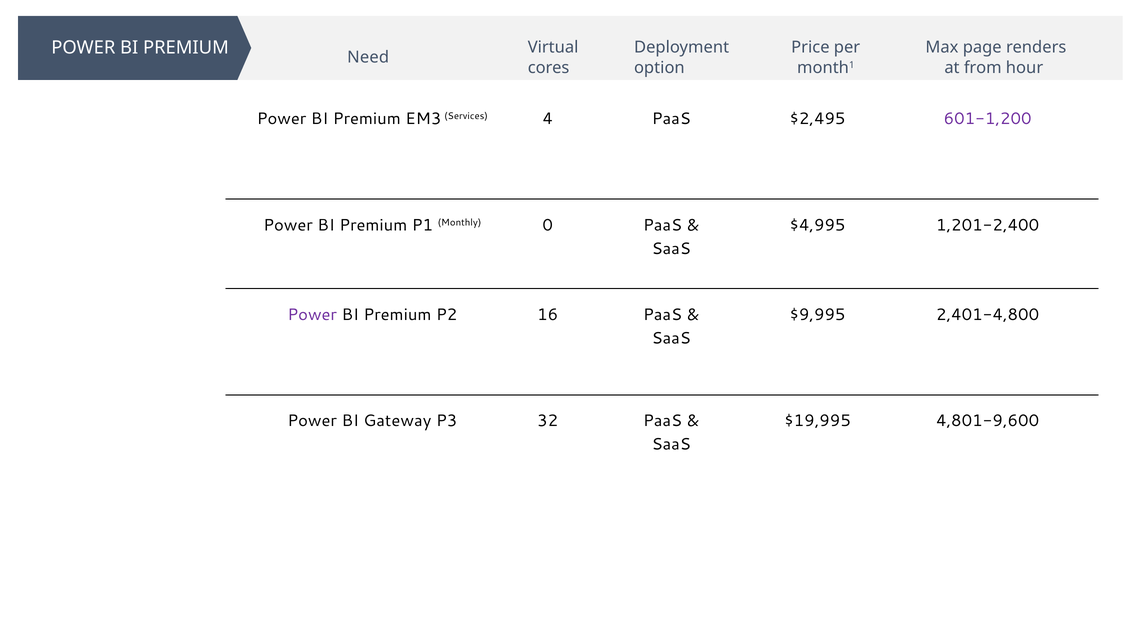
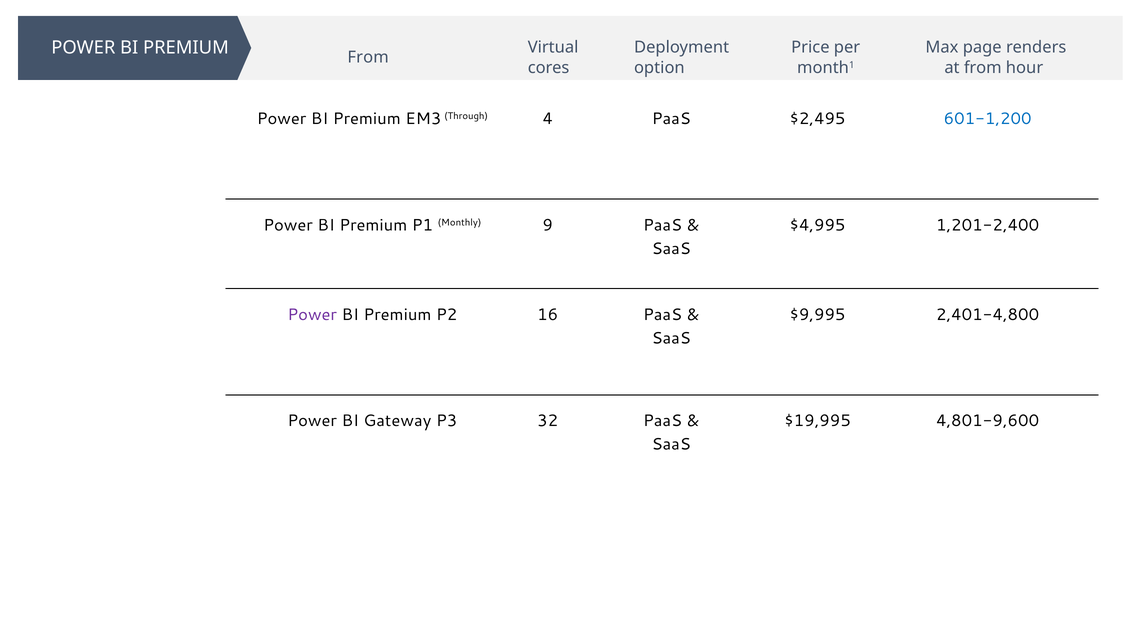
Need at (368, 57): Need -> From
Services: Services -> Through
601-1,200 colour: purple -> blue
0: 0 -> 9
